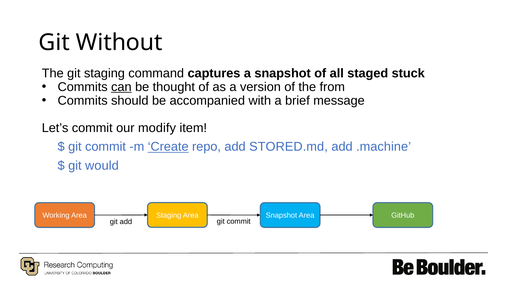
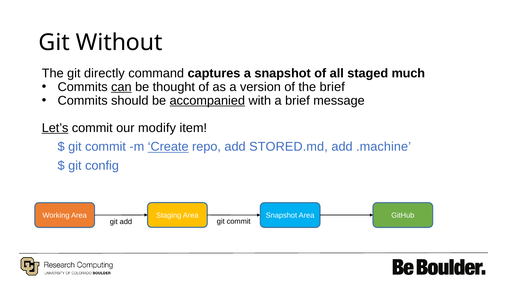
git staging: staging -> directly
stuck: stuck -> much
the from: from -> brief
accompanied underline: none -> present
Let’s underline: none -> present
would: would -> config
